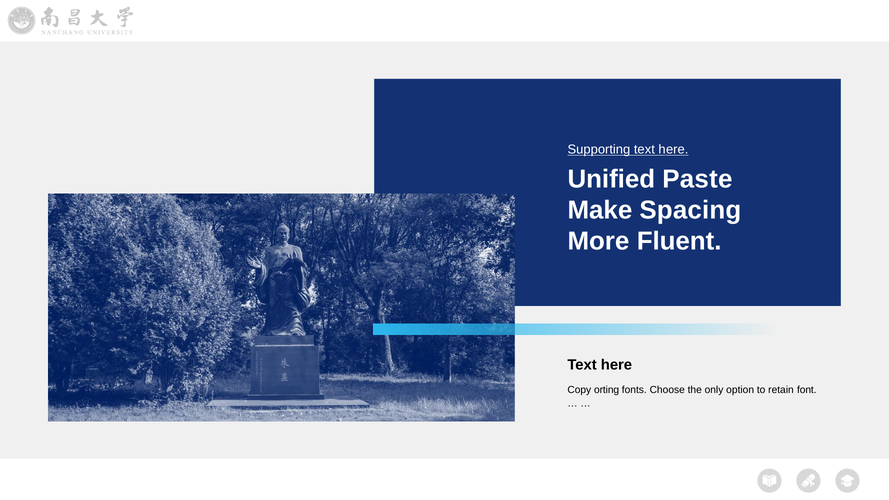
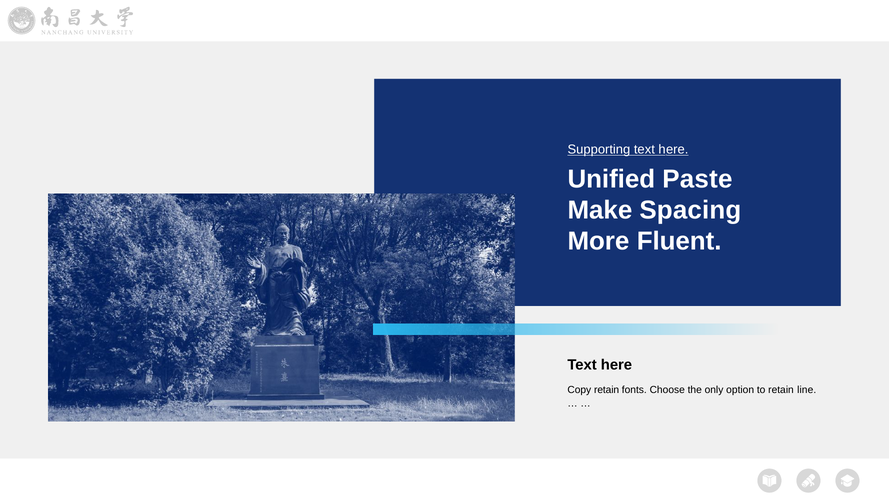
Copy orting: orting -> retain
font: font -> line
